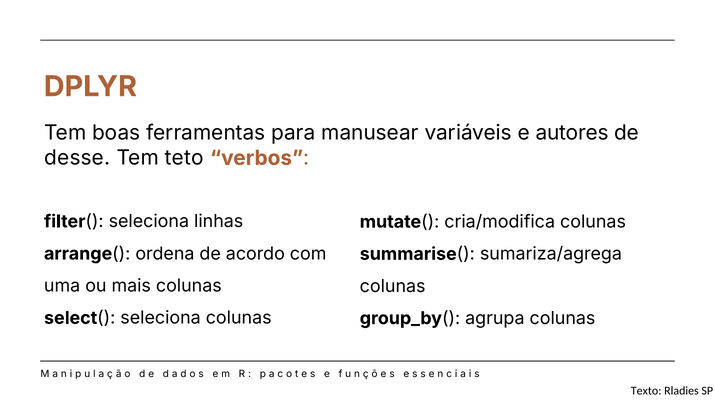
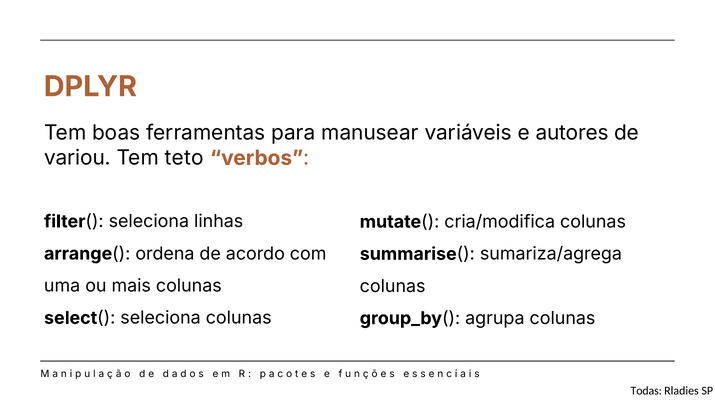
desse: desse -> variou
Texto: Texto -> Todas
